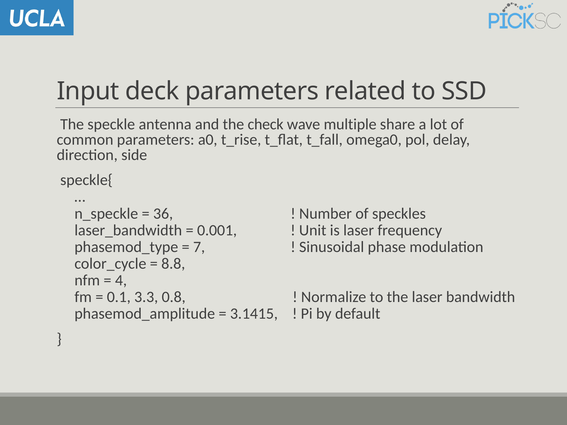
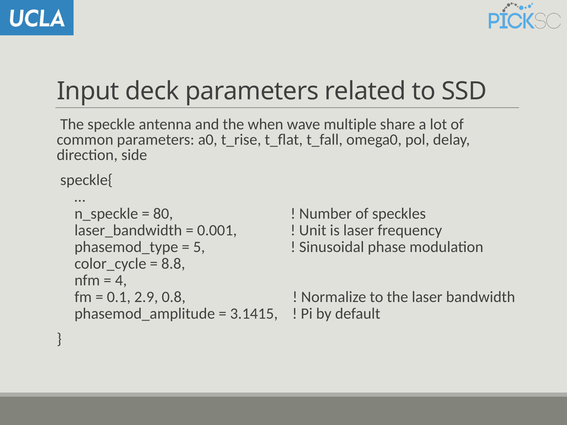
check: check -> when
36: 36 -> 80
7: 7 -> 5
3.3: 3.3 -> 2.9
